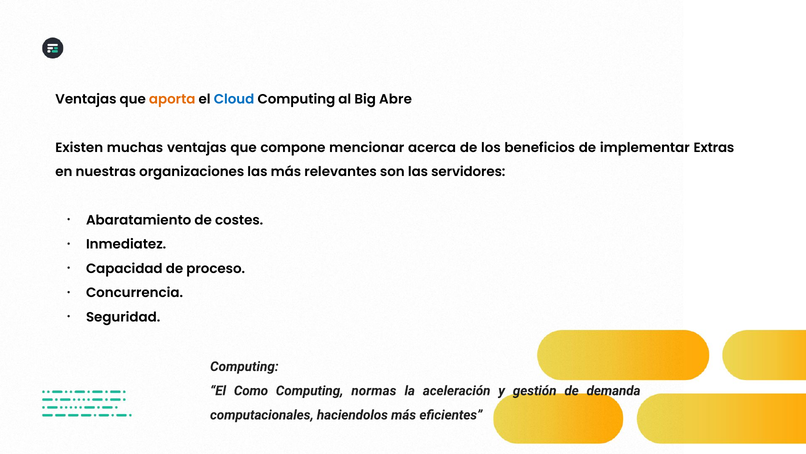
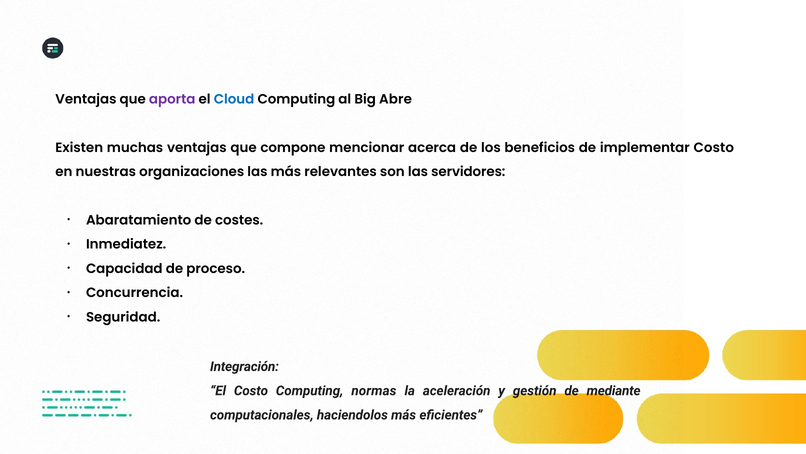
aporta colour: orange -> purple
implementar Extras: Extras -> Costo
Computing at (244, 366): Computing -> Integración
El Como: Como -> Costo
demanda: demanda -> mediante
